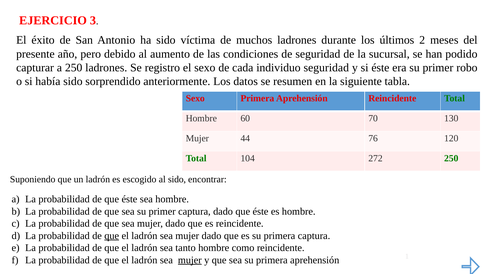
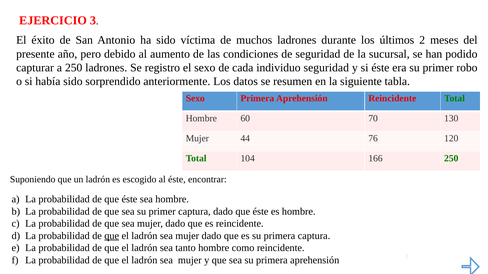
272: 272 -> 166
al sido: sido -> éste
mujer at (190, 261) underline: present -> none
